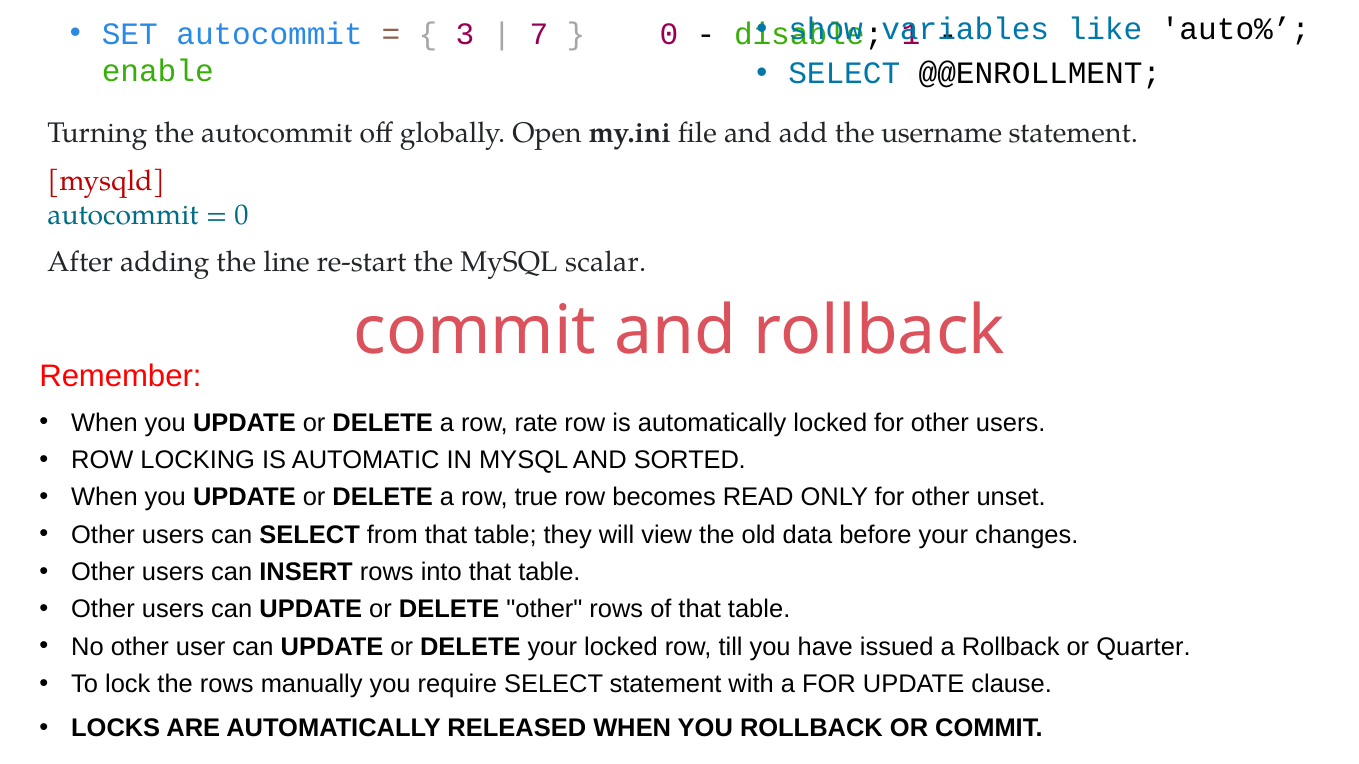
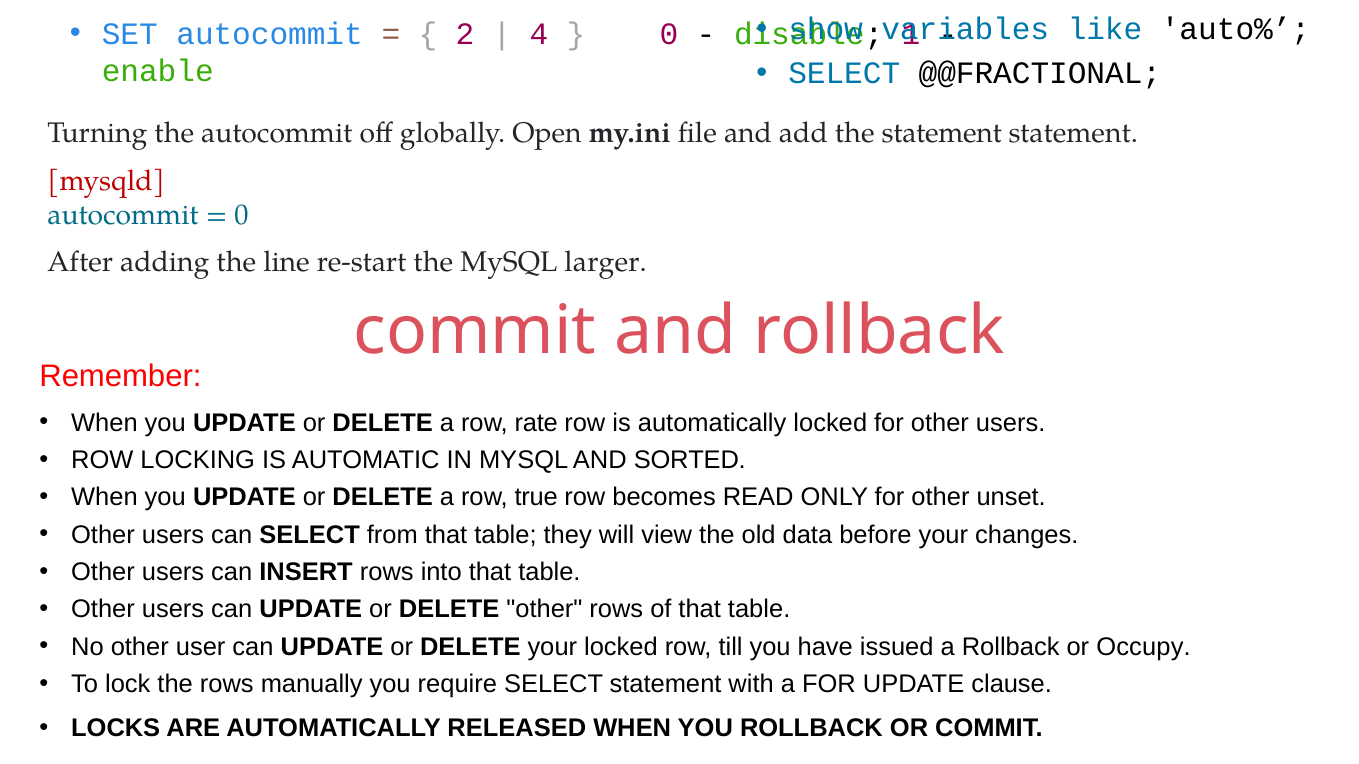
3: 3 -> 2
7: 7 -> 4
@@ENROLLMENT: @@ENROLLMENT -> @@FRACTIONAL
the username: username -> statement
scalar: scalar -> larger
Quarter: Quarter -> Occupy
